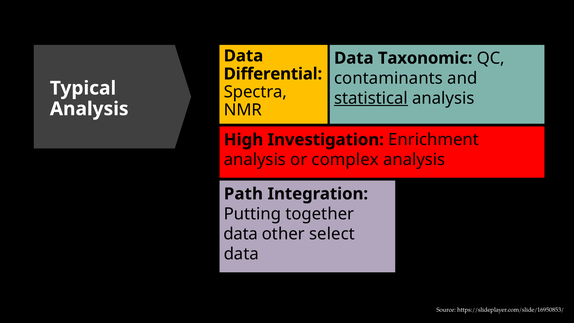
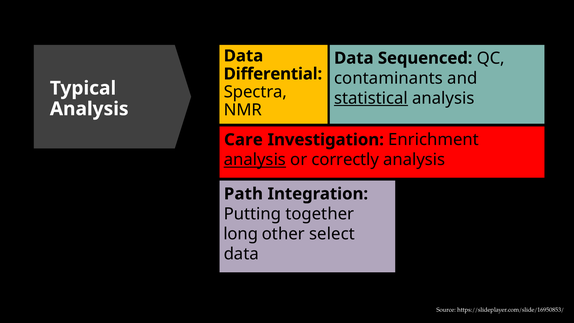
Taxonomic: Taxonomic -> Sequenced
High: High -> Care
analysis at (255, 160) underline: none -> present
complex: complex -> correctly
data at (241, 234): data -> long
